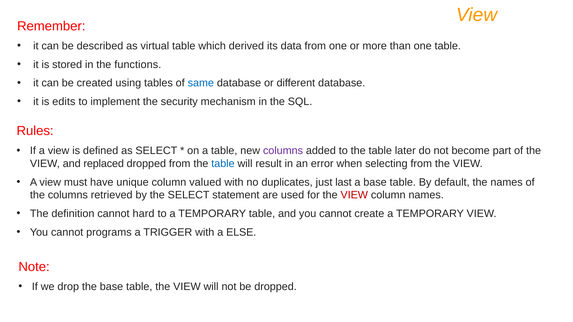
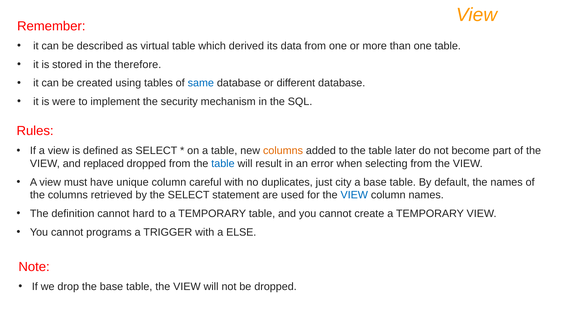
functions: functions -> therefore
edits: edits -> were
columns at (283, 151) colour: purple -> orange
valued: valued -> careful
last: last -> city
VIEW at (354, 195) colour: red -> blue
